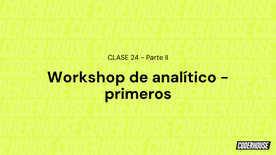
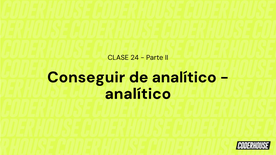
Workshop: Workshop -> Conseguir
primeros at (138, 94): primeros -> analítico
